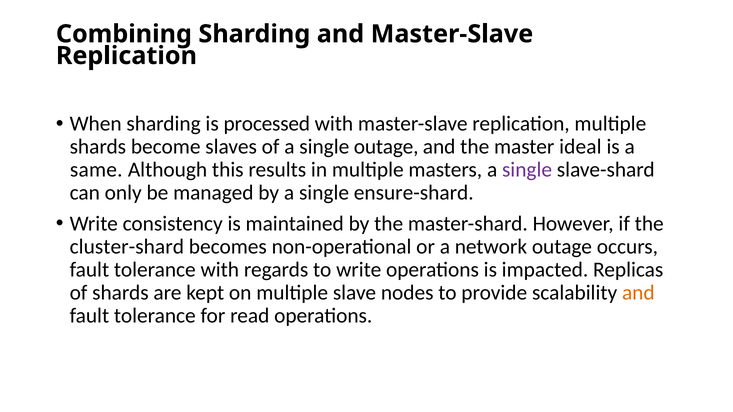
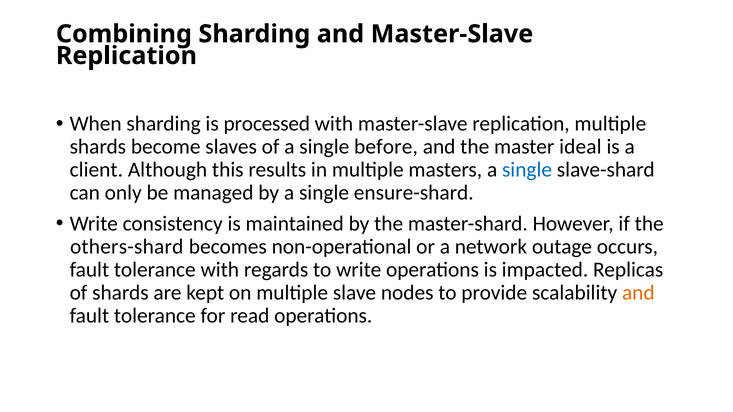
single outage: outage -> before
same: same -> client
single at (527, 170) colour: purple -> blue
cluster-shard: cluster-shard -> others-shard
